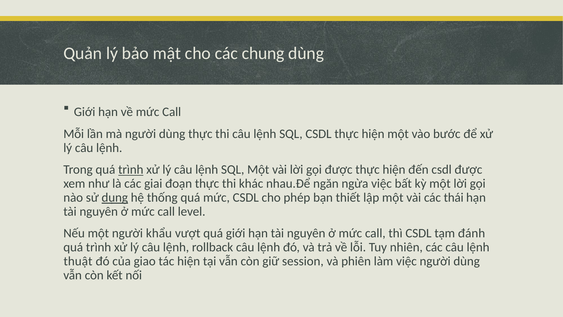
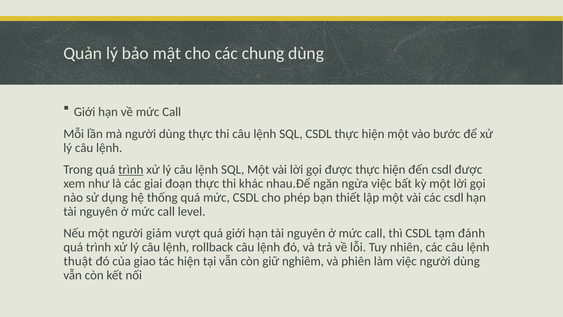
dụng underline: present -> none
các thái: thái -> csdl
khẩu: khẩu -> giảm
session: session -> nghiêm
